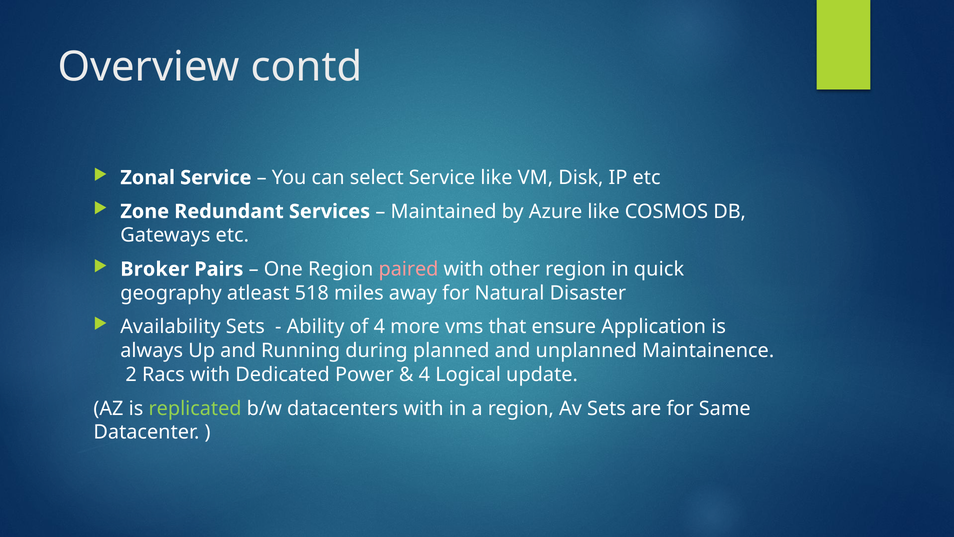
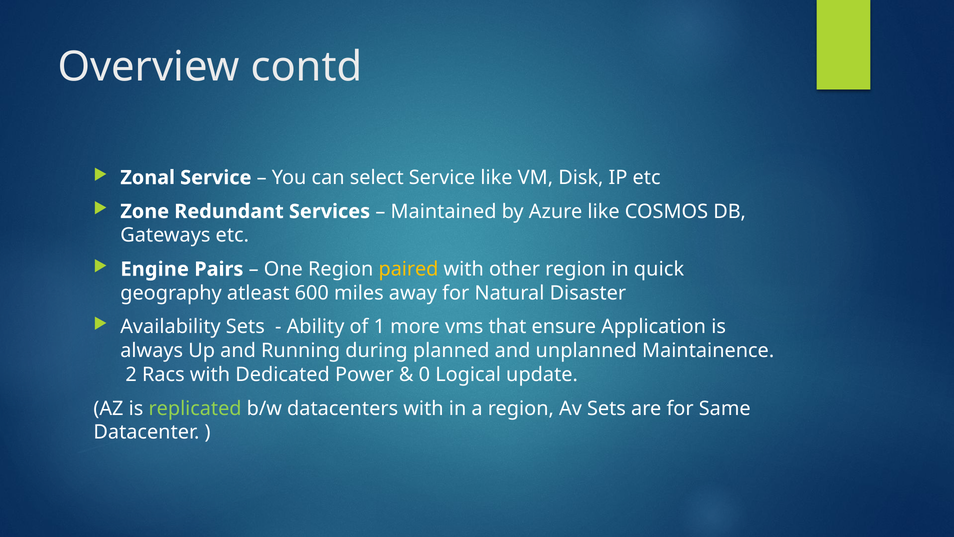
Broker: Broker -> Engine
paired colour: pink -> yellow
518: 518 -> 600
of 4: 4 -> 1
4 at (424, 374): 4 -> 0
